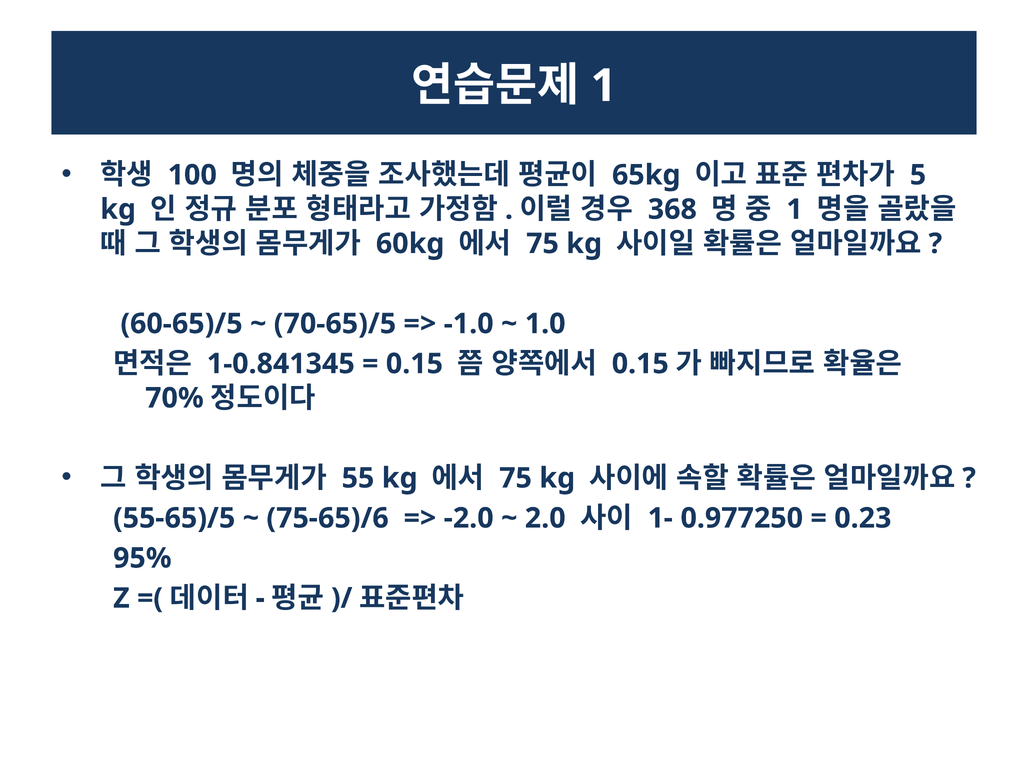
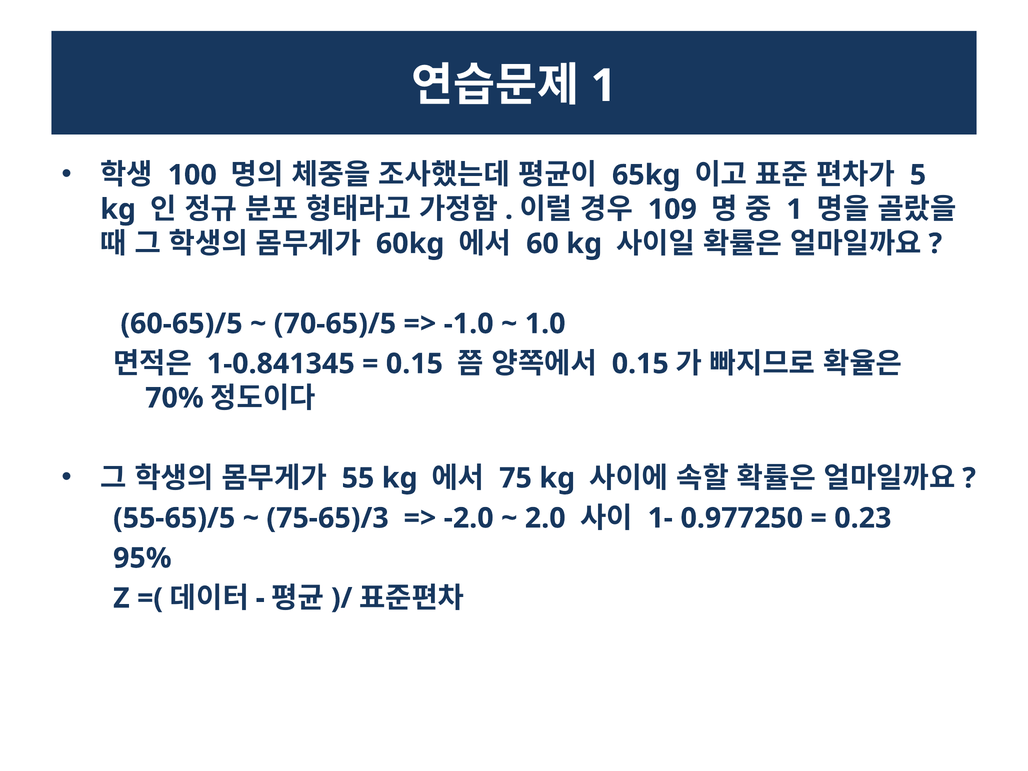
368: 368 -> 109
75 at (542, 244): 75 -> 60
75-65)/6: 75-65)/6 -> 75-65)/3
